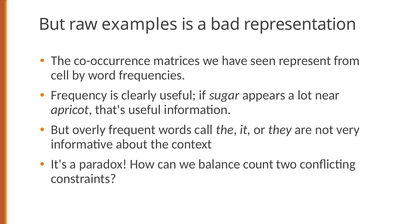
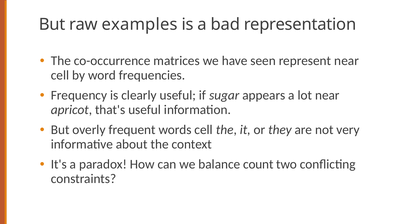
represent from: from -> near
words call: call -> cell
